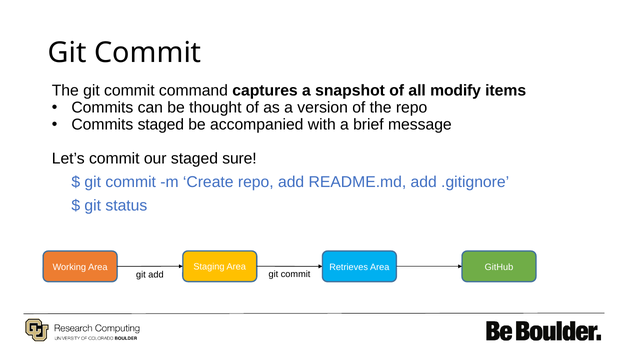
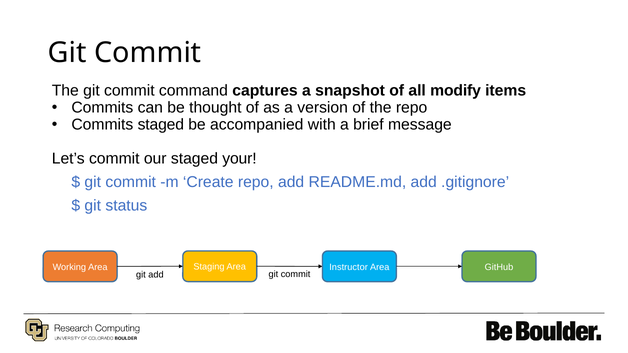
sure: sure -> your
Retrieves: Retrieves -> Instructor
